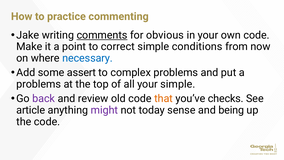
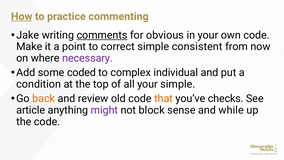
How underline: none -> present
conditions: conditions -> consistent
necessary colour: blue -> purple
assert: assert -> coded
complex problems: problems -> individual
problems at (39, 84): problems -> condition
back colour: purple -> orange
today: today -> block
being: being -> while
